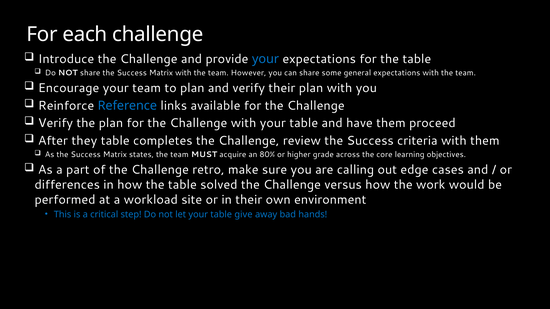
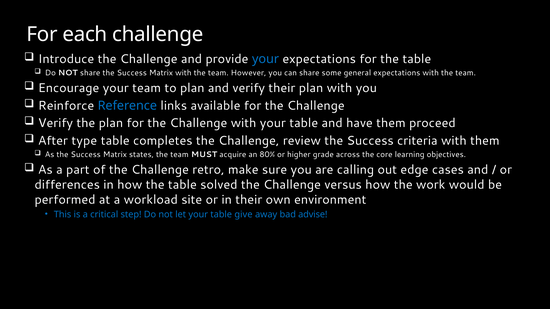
they: they -> type
hands: hands -> advise
